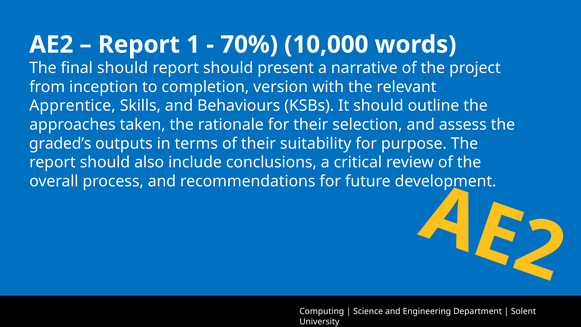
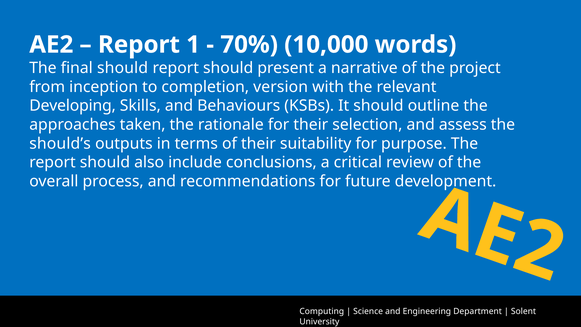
Apprentice: Apprentice -> Developing
graded’s: graded’s -> should’s
